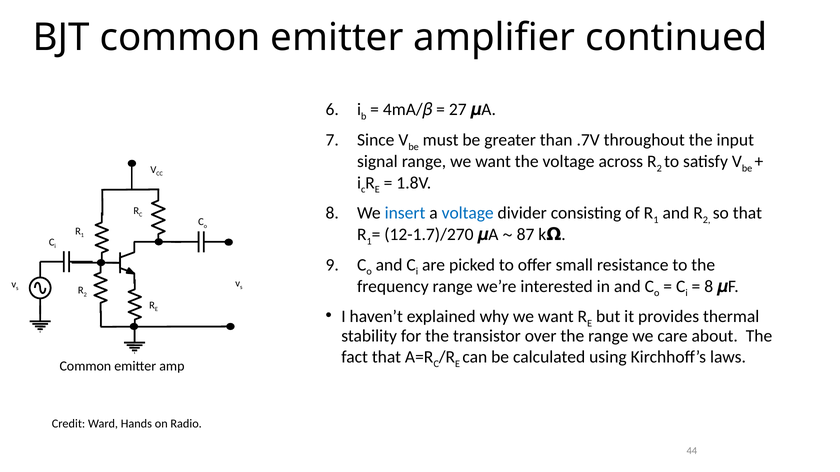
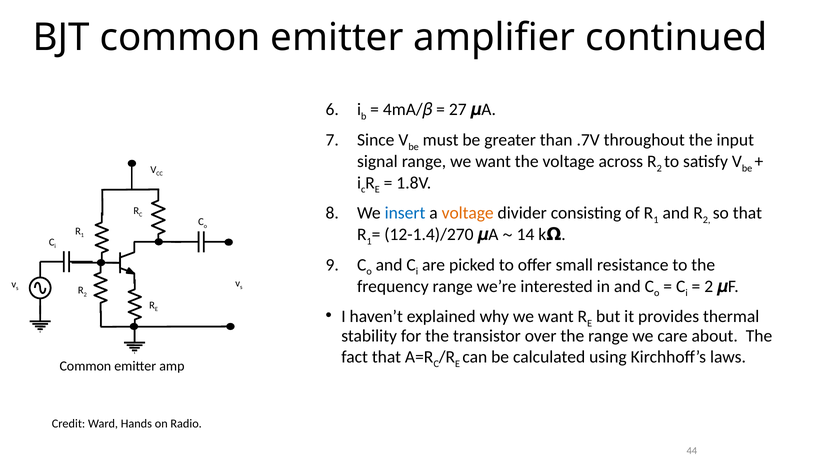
voltage at (468, 213) colour: blue -> orange
12-1.7)/270: 12-1.7)/270 -> 12-1.4)/270
87: 87 -> 14
8 at (709, 287): 8 -> 2
